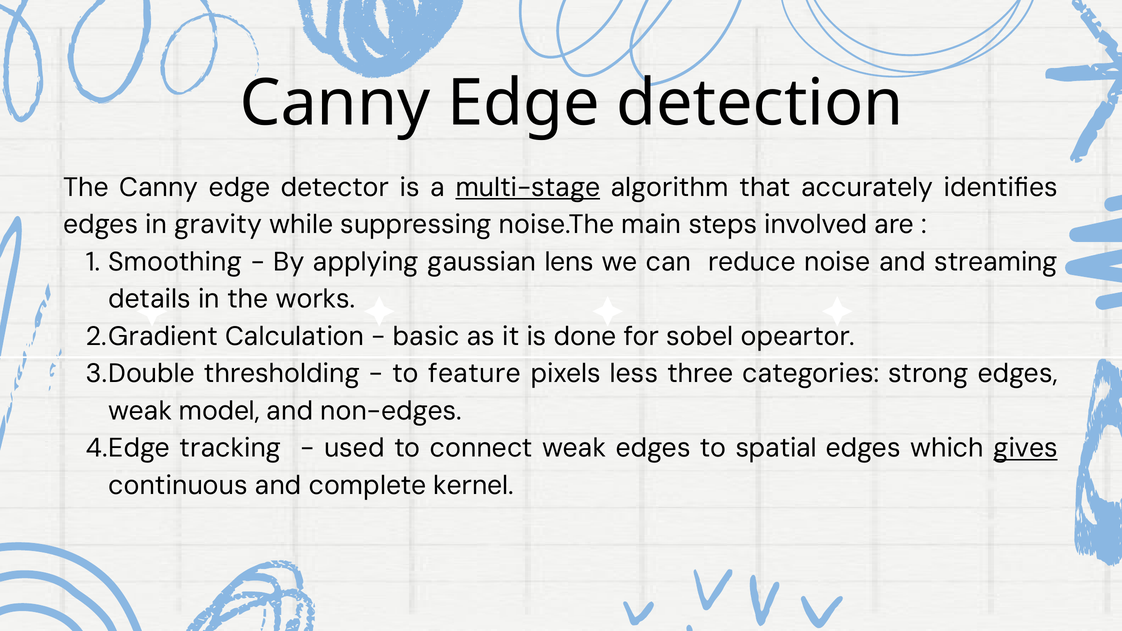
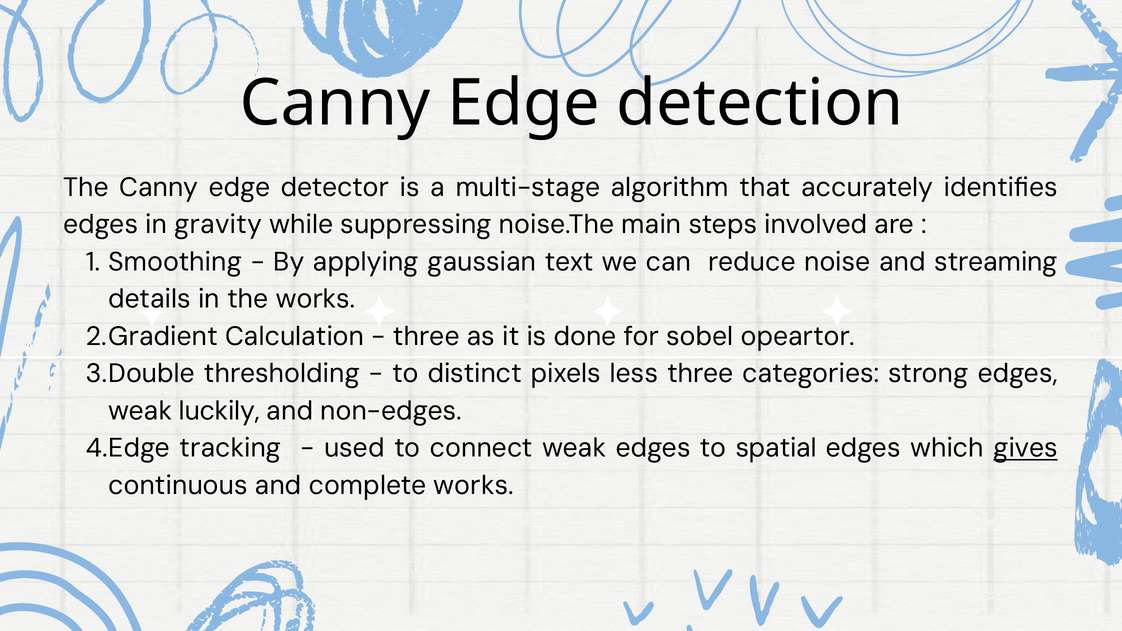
multi-stage underline: present -> none
lens: lens -> text
basic at (426, 336): basic -> three
feature: feature -> distinct
model: model -> luckily
complete kernel: kernel -> works
